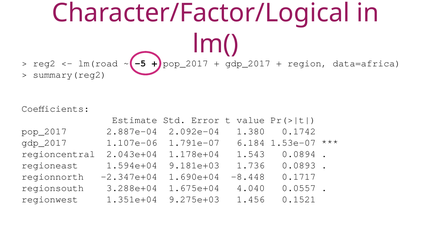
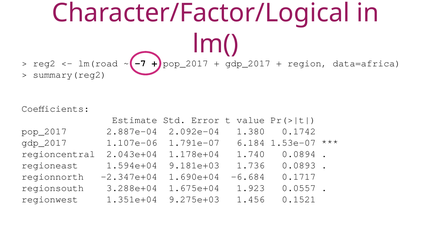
-5: -5 -> -7
1.543: 1.543 -> 1.740
-8.448: -8.448 -> -6.684
4.040: 4.040 -> 1.923
